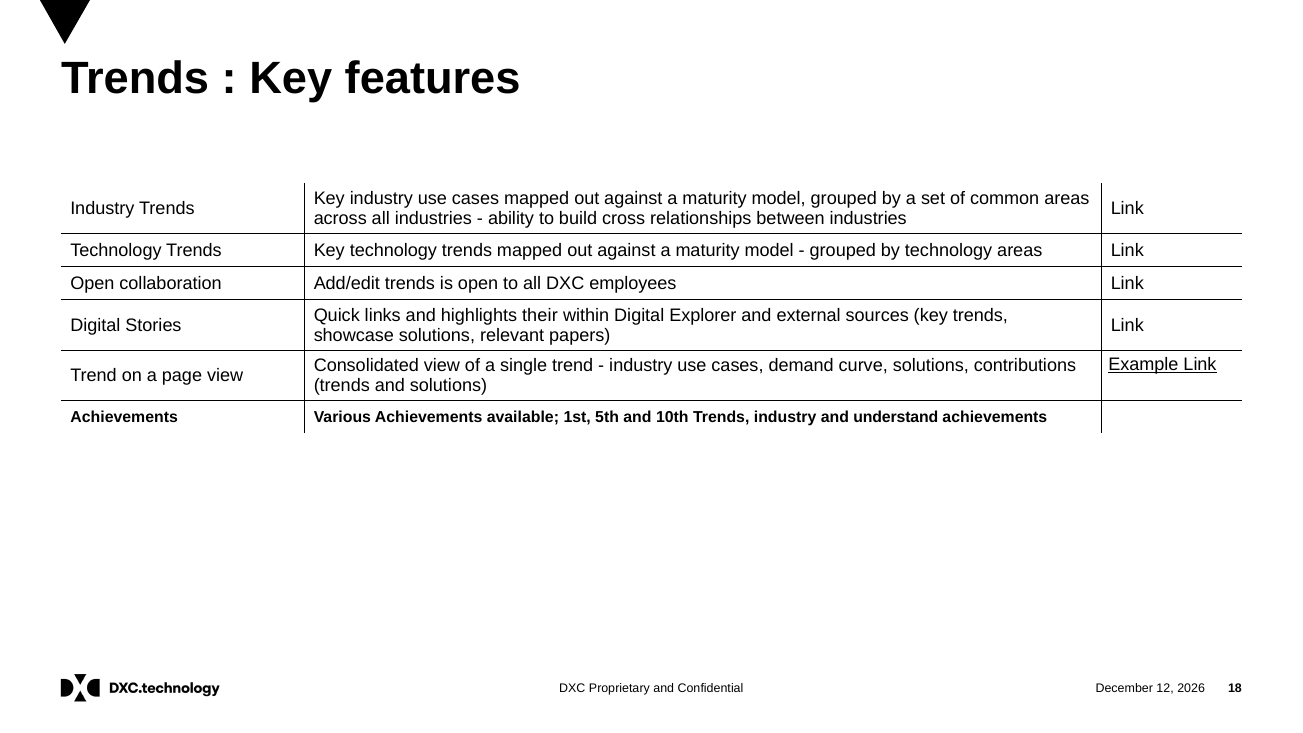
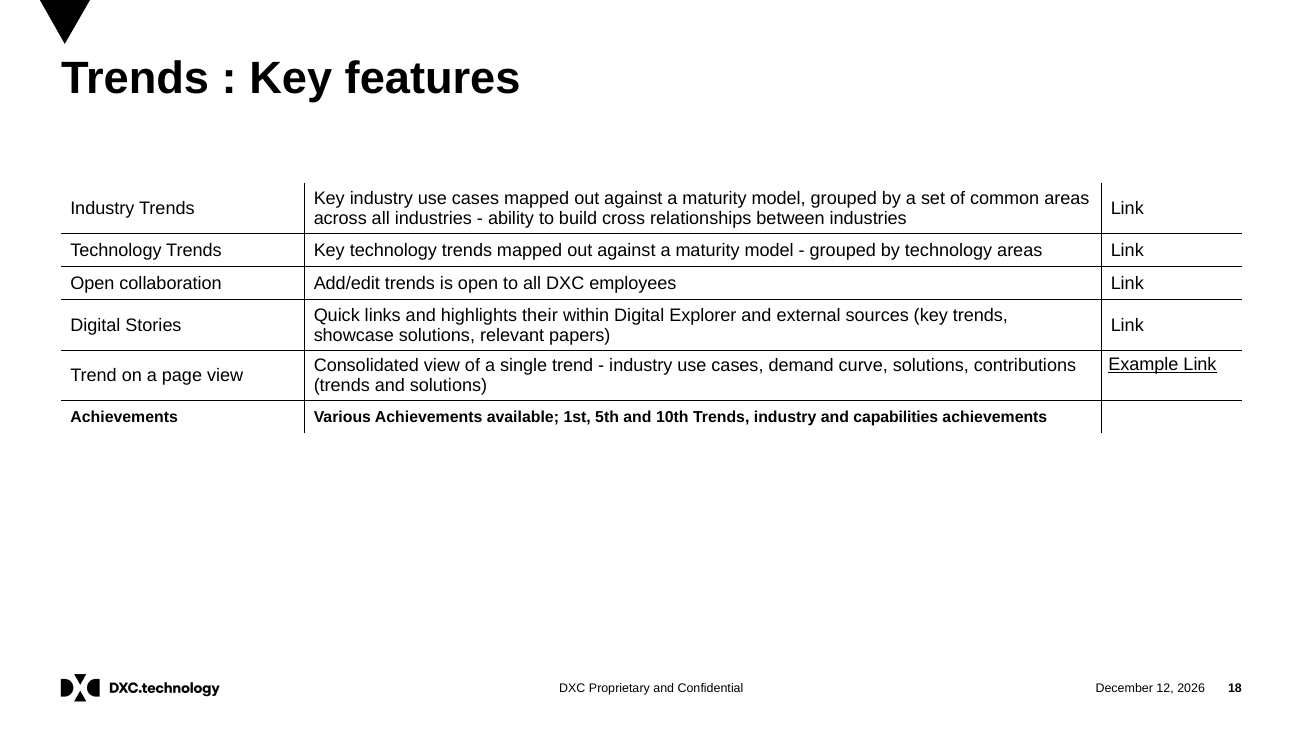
understand: understand -> capabilities
